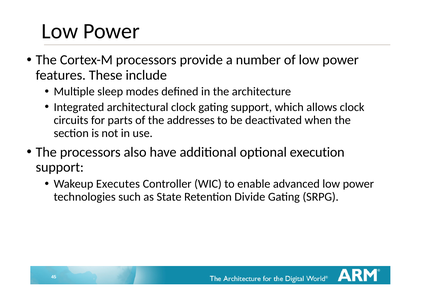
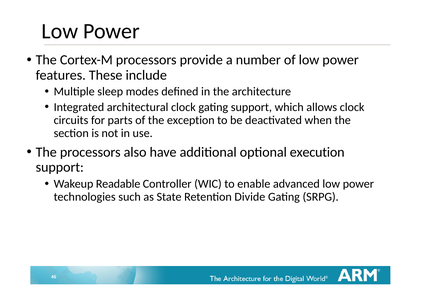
addresses: addresses -> exception
Executes: Executes -> Readable
